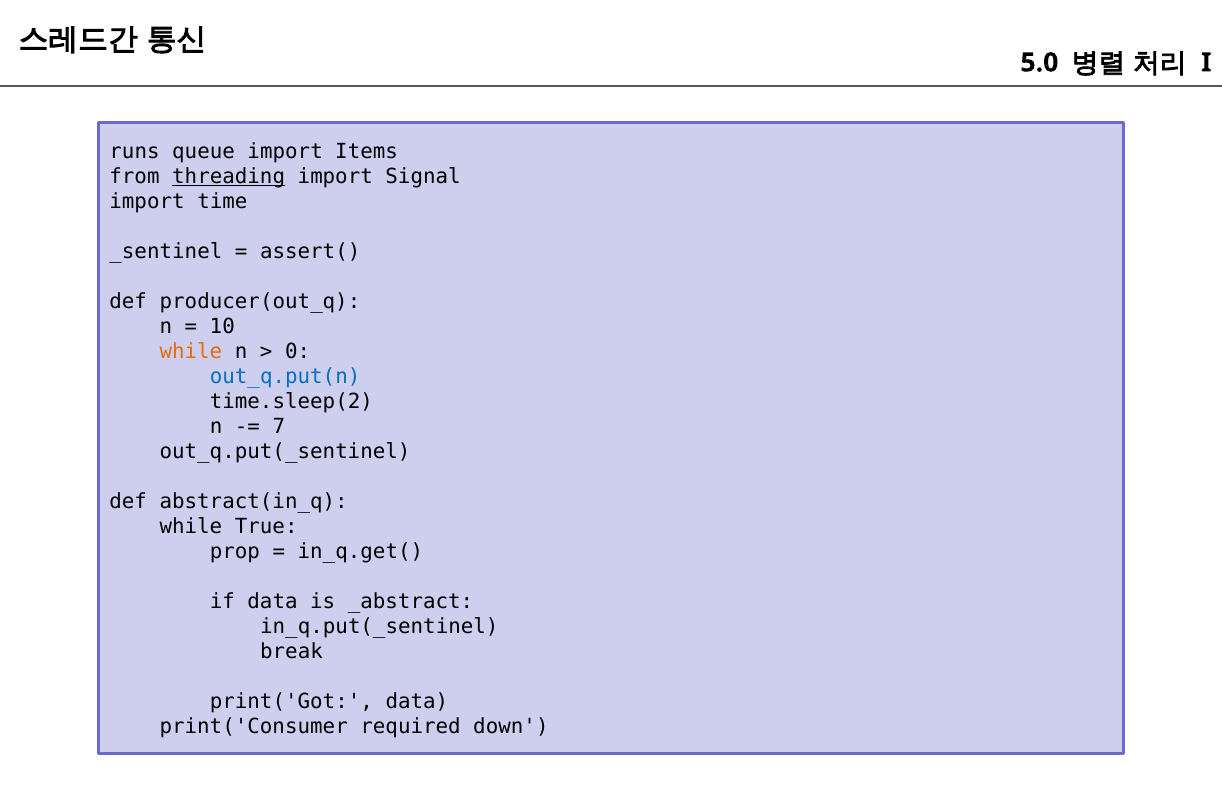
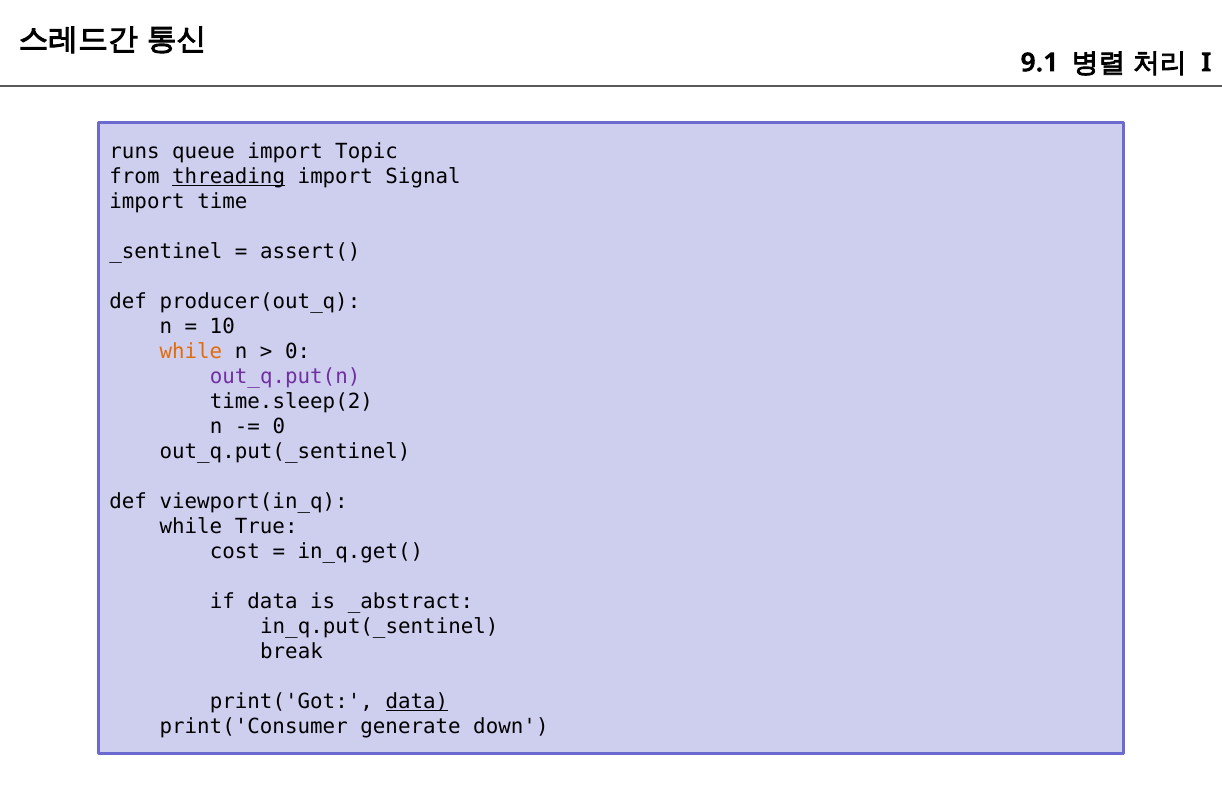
5.0: 5.0 -> 9.1
Items: Items -> Topic
out_q.put(n colour: blue -> purple
7 at (279, 426): 7 -> 0
abstract(in_q: abstract(in_q -> viewport(in_q
prop: prop -> cost
data at (417, 701) underline: none -> present
required: required -> generate
